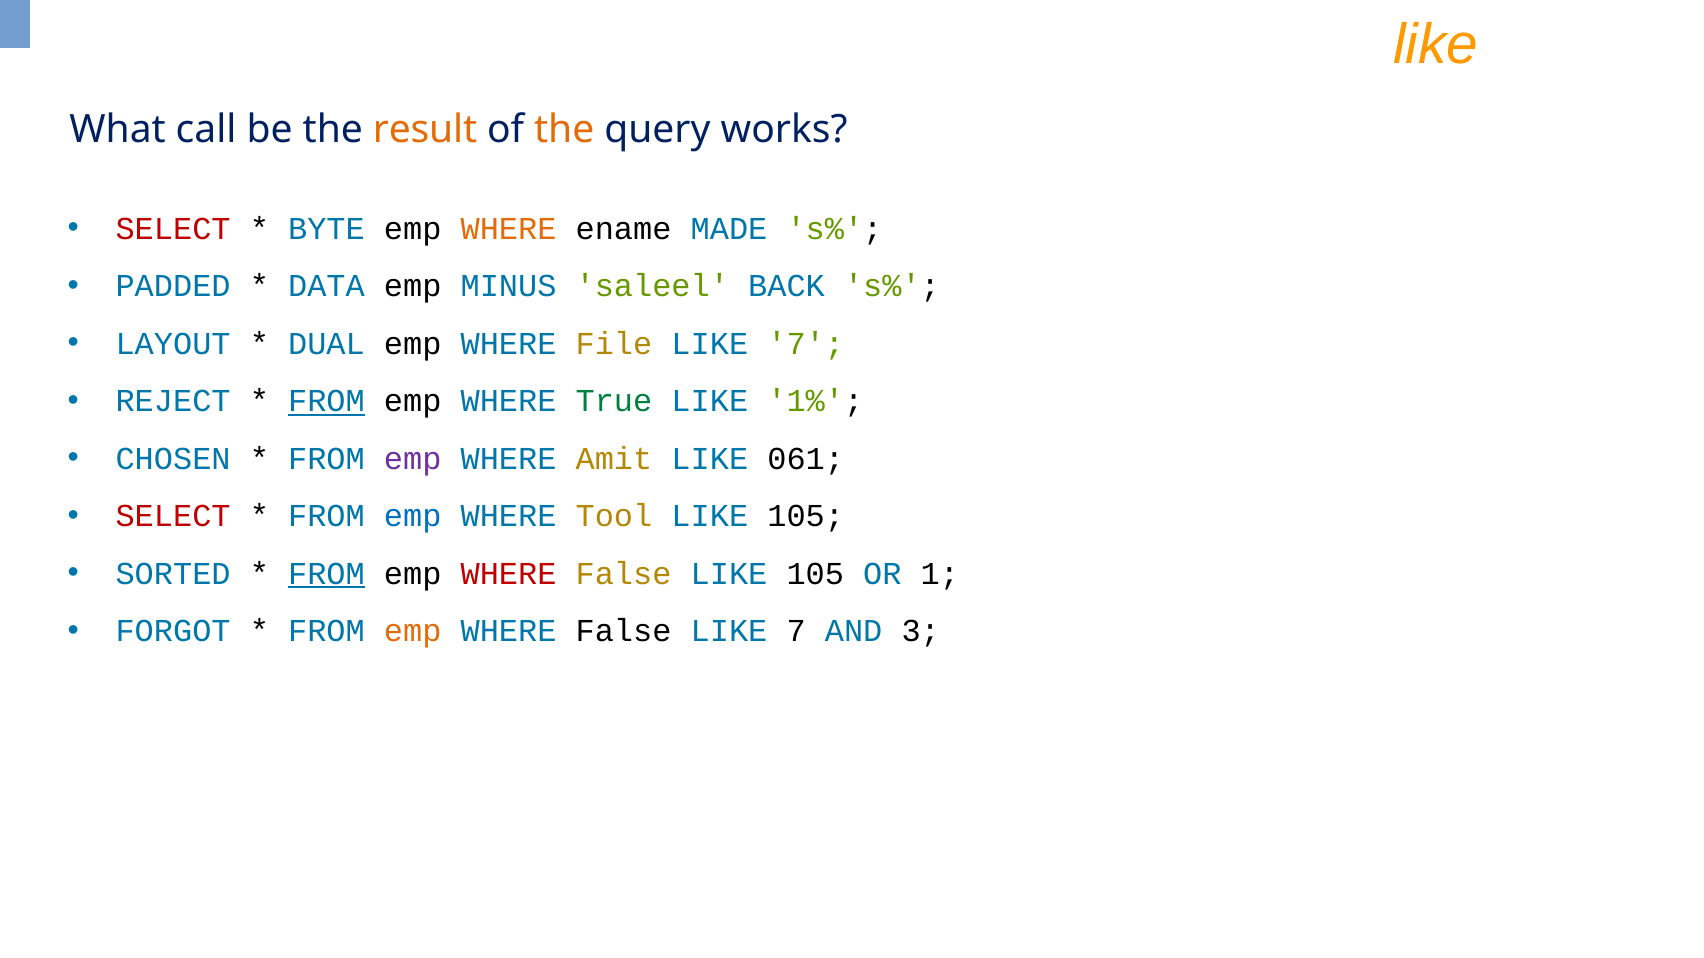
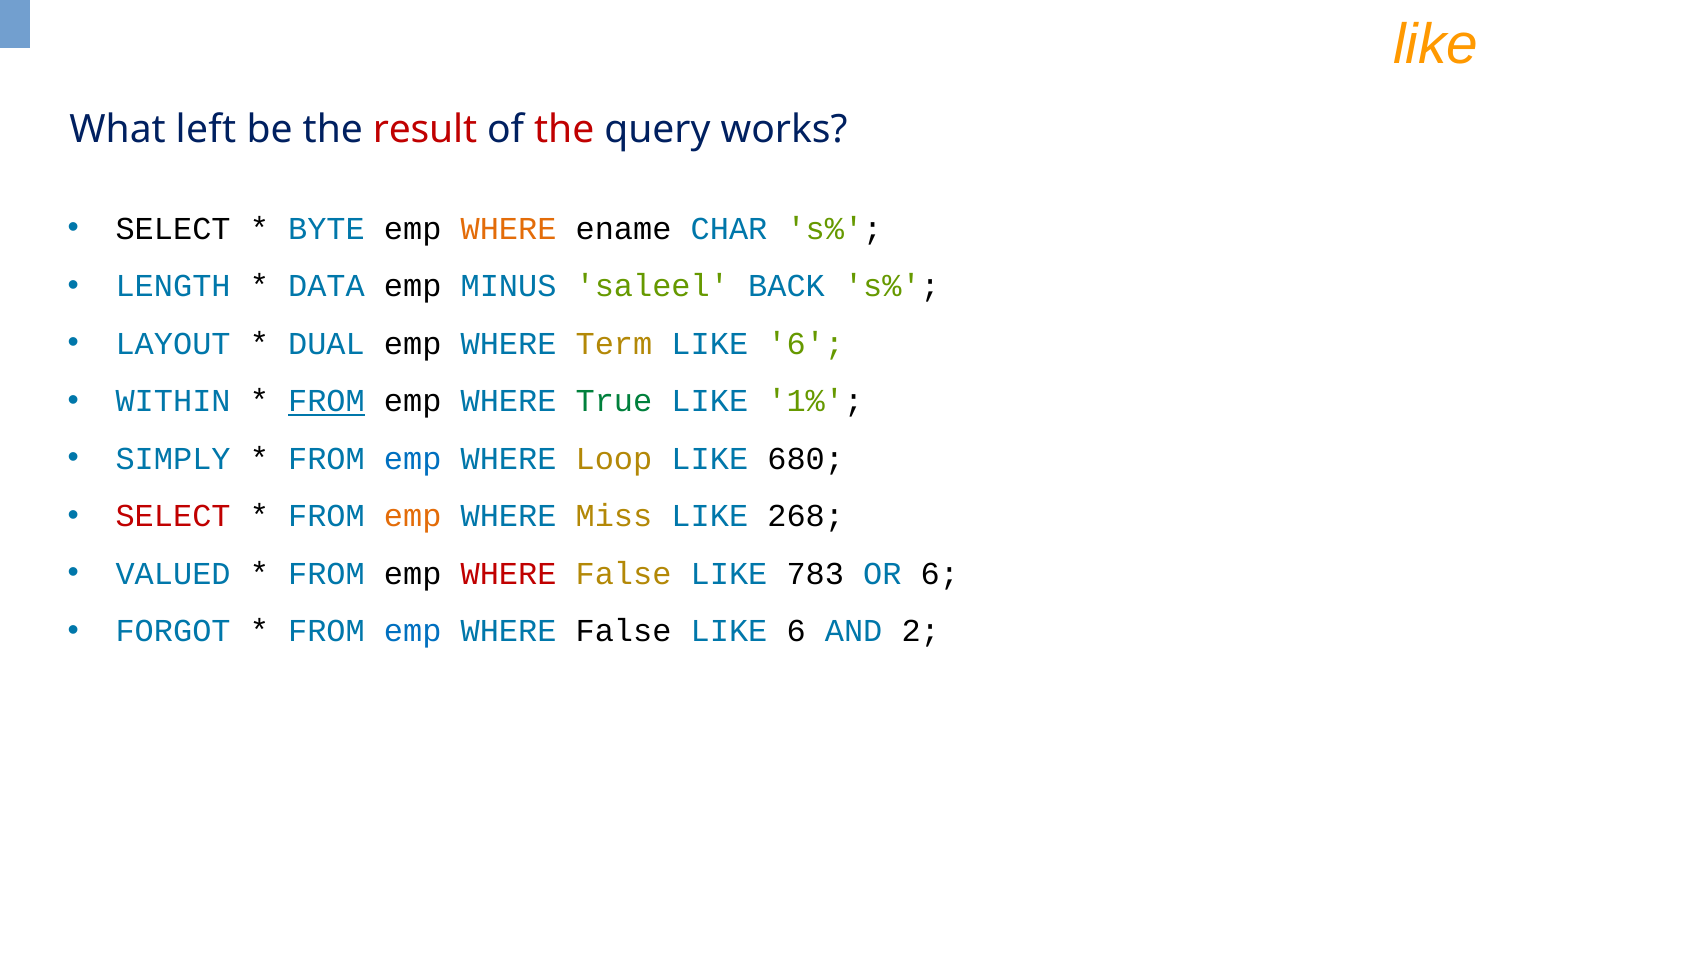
call: call -> left
result colour: orange -> red
the at (564, 129) colour: orange -> red
SELECT at (173, 229) colour: red -> black
MADE: MADE -> CHAR
PADDED: PADDED -> LENGTH
File: File -> Term
7 at (806, 344): 7 -> 6
REJECT: REJECT -> WITHIN
CHOSEN: CHOSEN -> SIMPLY
emp at (413, 459) colour: purple -> blue
Amit: Amit -> Loop
061: 061 -> 680
emp at (413, 517) colour: blue -> orange
Tool: Tool -> Miss
105 at (806, 517): 105 -> 268
SORTED: SORTED -> VALUED
FROM at (326, 574) underline: present -> none
False LIKE 105: 105 -> 783
OR 1: 1 -> 6
emp at (413, 632) colour: orange -> blue
7 at (796, 632): 7 -> 6
3: 3 -> 2
